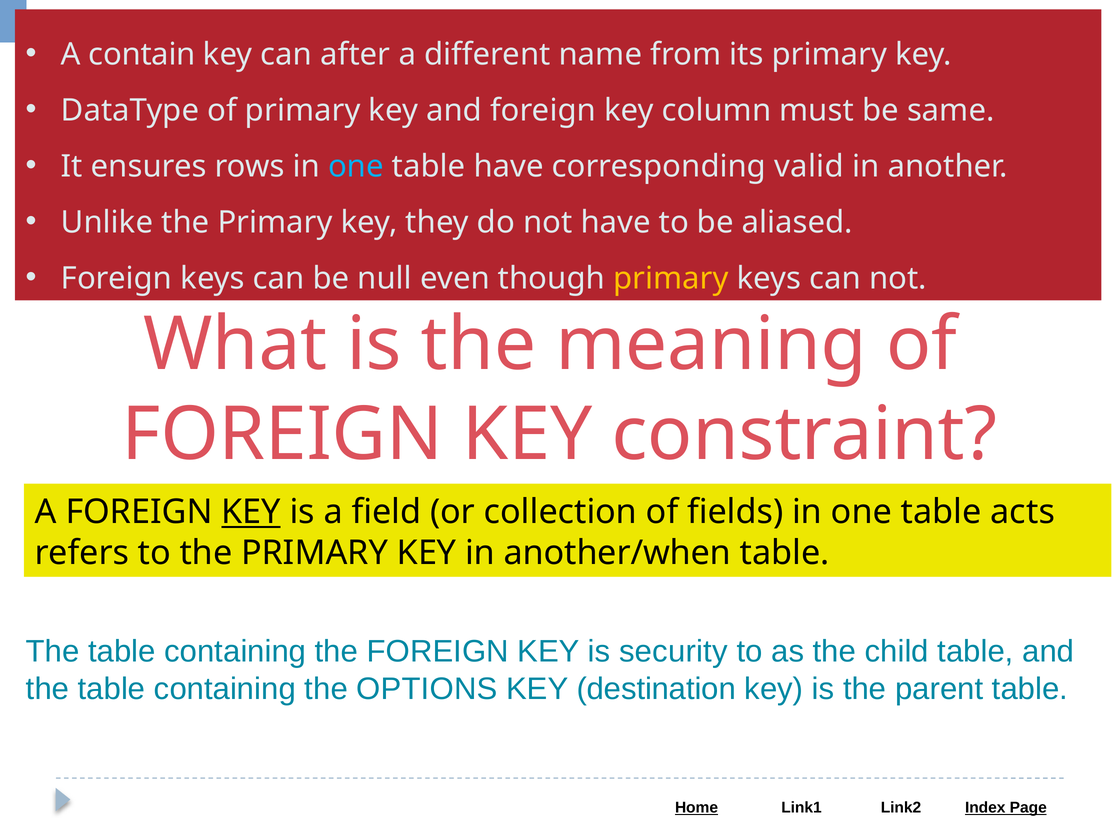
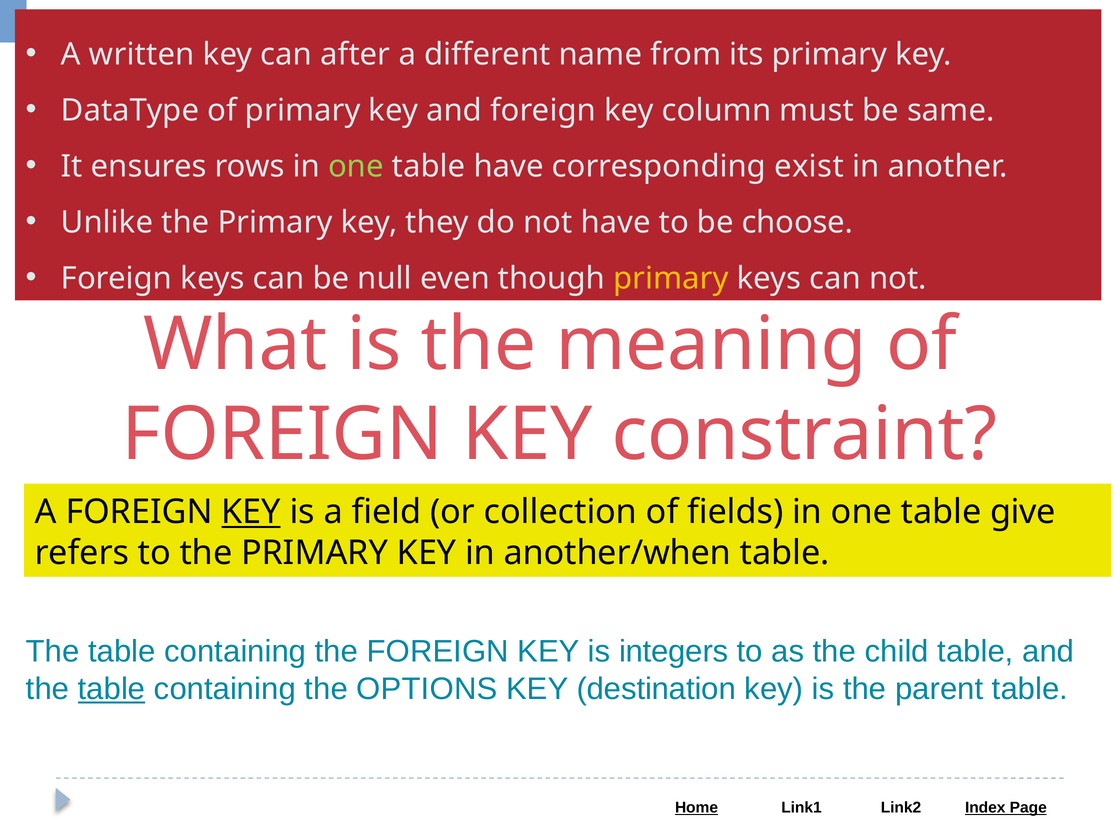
contain: contain -> written
one at (356, 166) colour: light blue -> light green
valid: valid -> exist
aliased: aliased -> choose
acts: acts -> give
security: security -> integers
table at (111, 689) underline: none -> present
